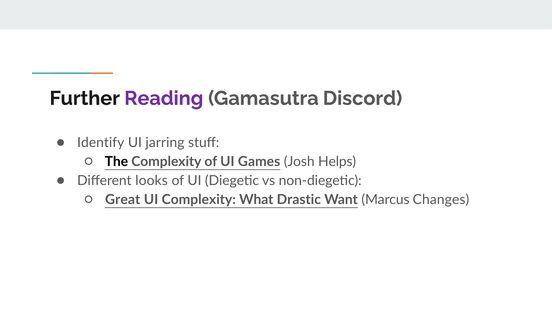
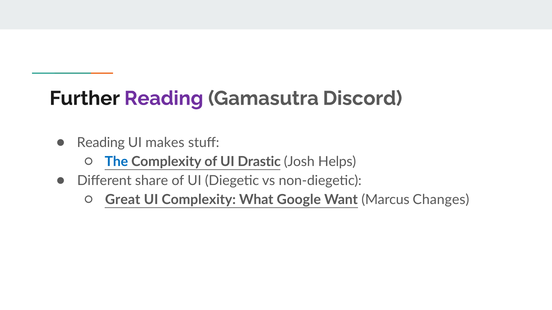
Identify at (101, 143): Identify -> Reading
jarring: jarring -> makes
The colour: black -> blue
Games: Games -> Drastic
looks: looks -> share
Drastic: Drastic -> Google
